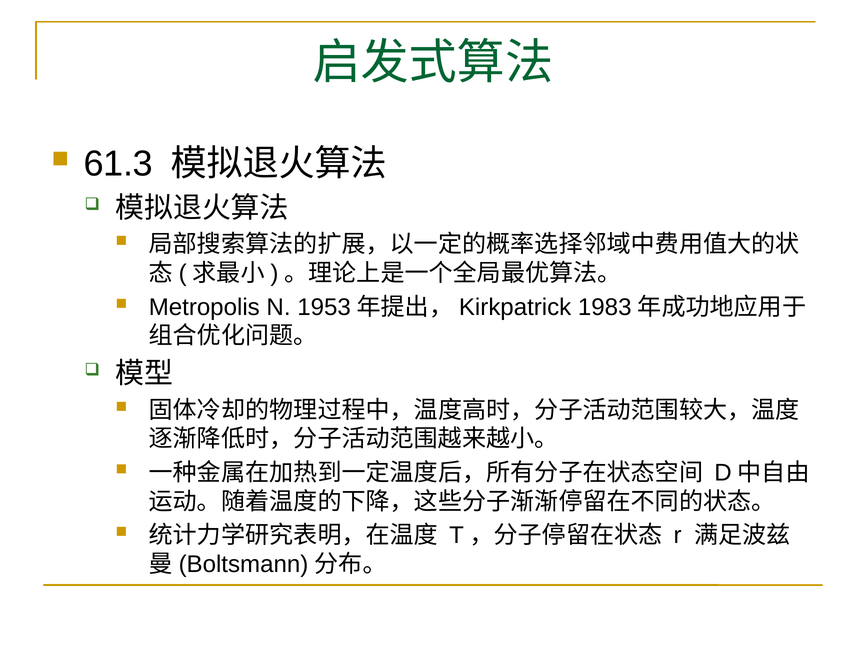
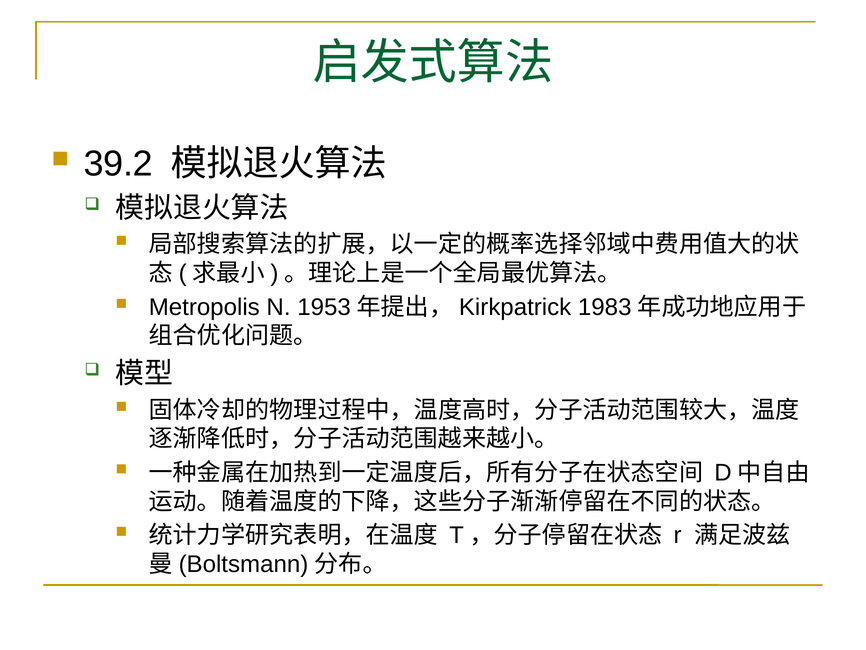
61.3: 61.3 -> 39.2
